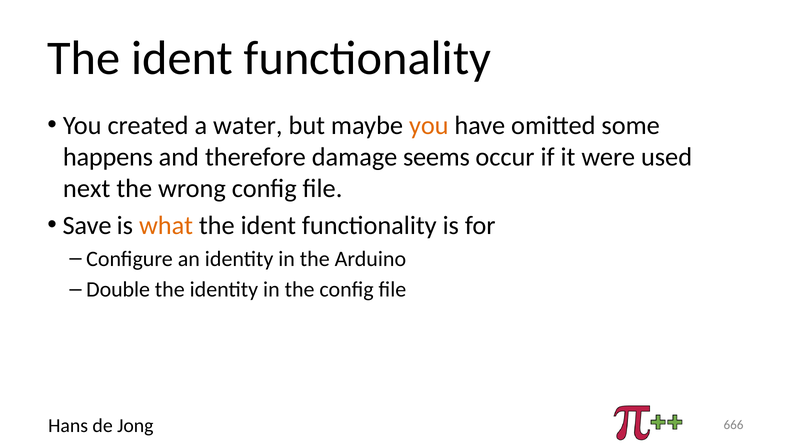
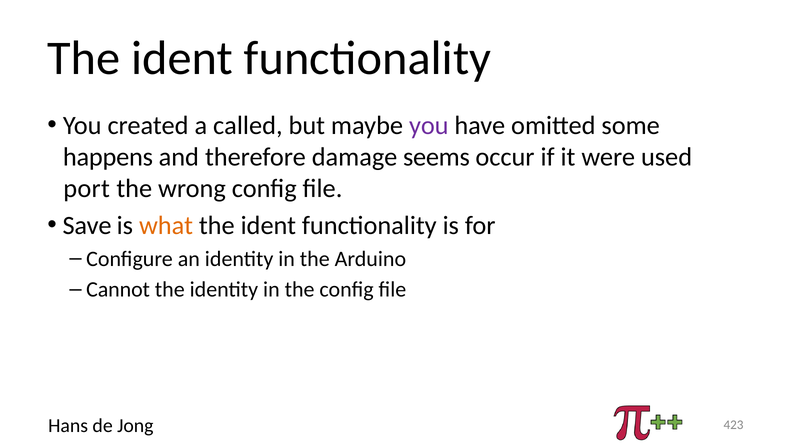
water: water -> called
you at (429, 125) colour: orange -> purple
next: next -> port
Double: Double -> Cannot
666: 666 -> 423
